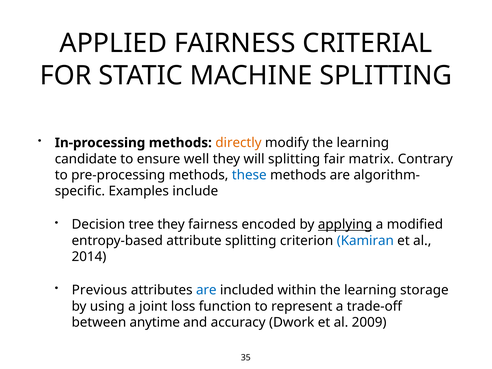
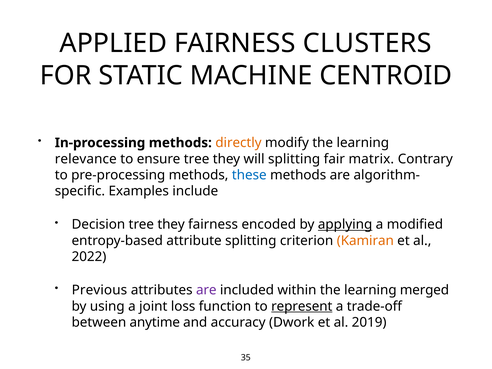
CRITERIAL: CRITERIAL -> CLUSTERS
MACHINE SPLITTING: SPLITTING -> CENTROID
candidate: candidate -> relevance
ensure well: well -> tree
Kamiran colour: blue -> orange
2014: 2014 -> 2022
are at (206, 290) colour: blue -> purple
storage: storage -> merged
represent underline: none -> present
2009: 2009 -> 2019
